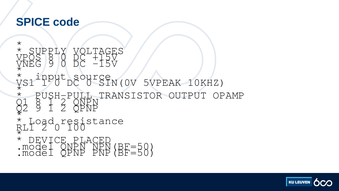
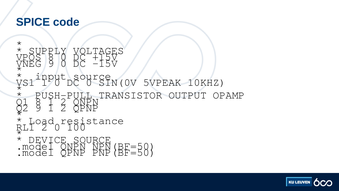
DEVICE PLACED: PLACED -> SOURCE
